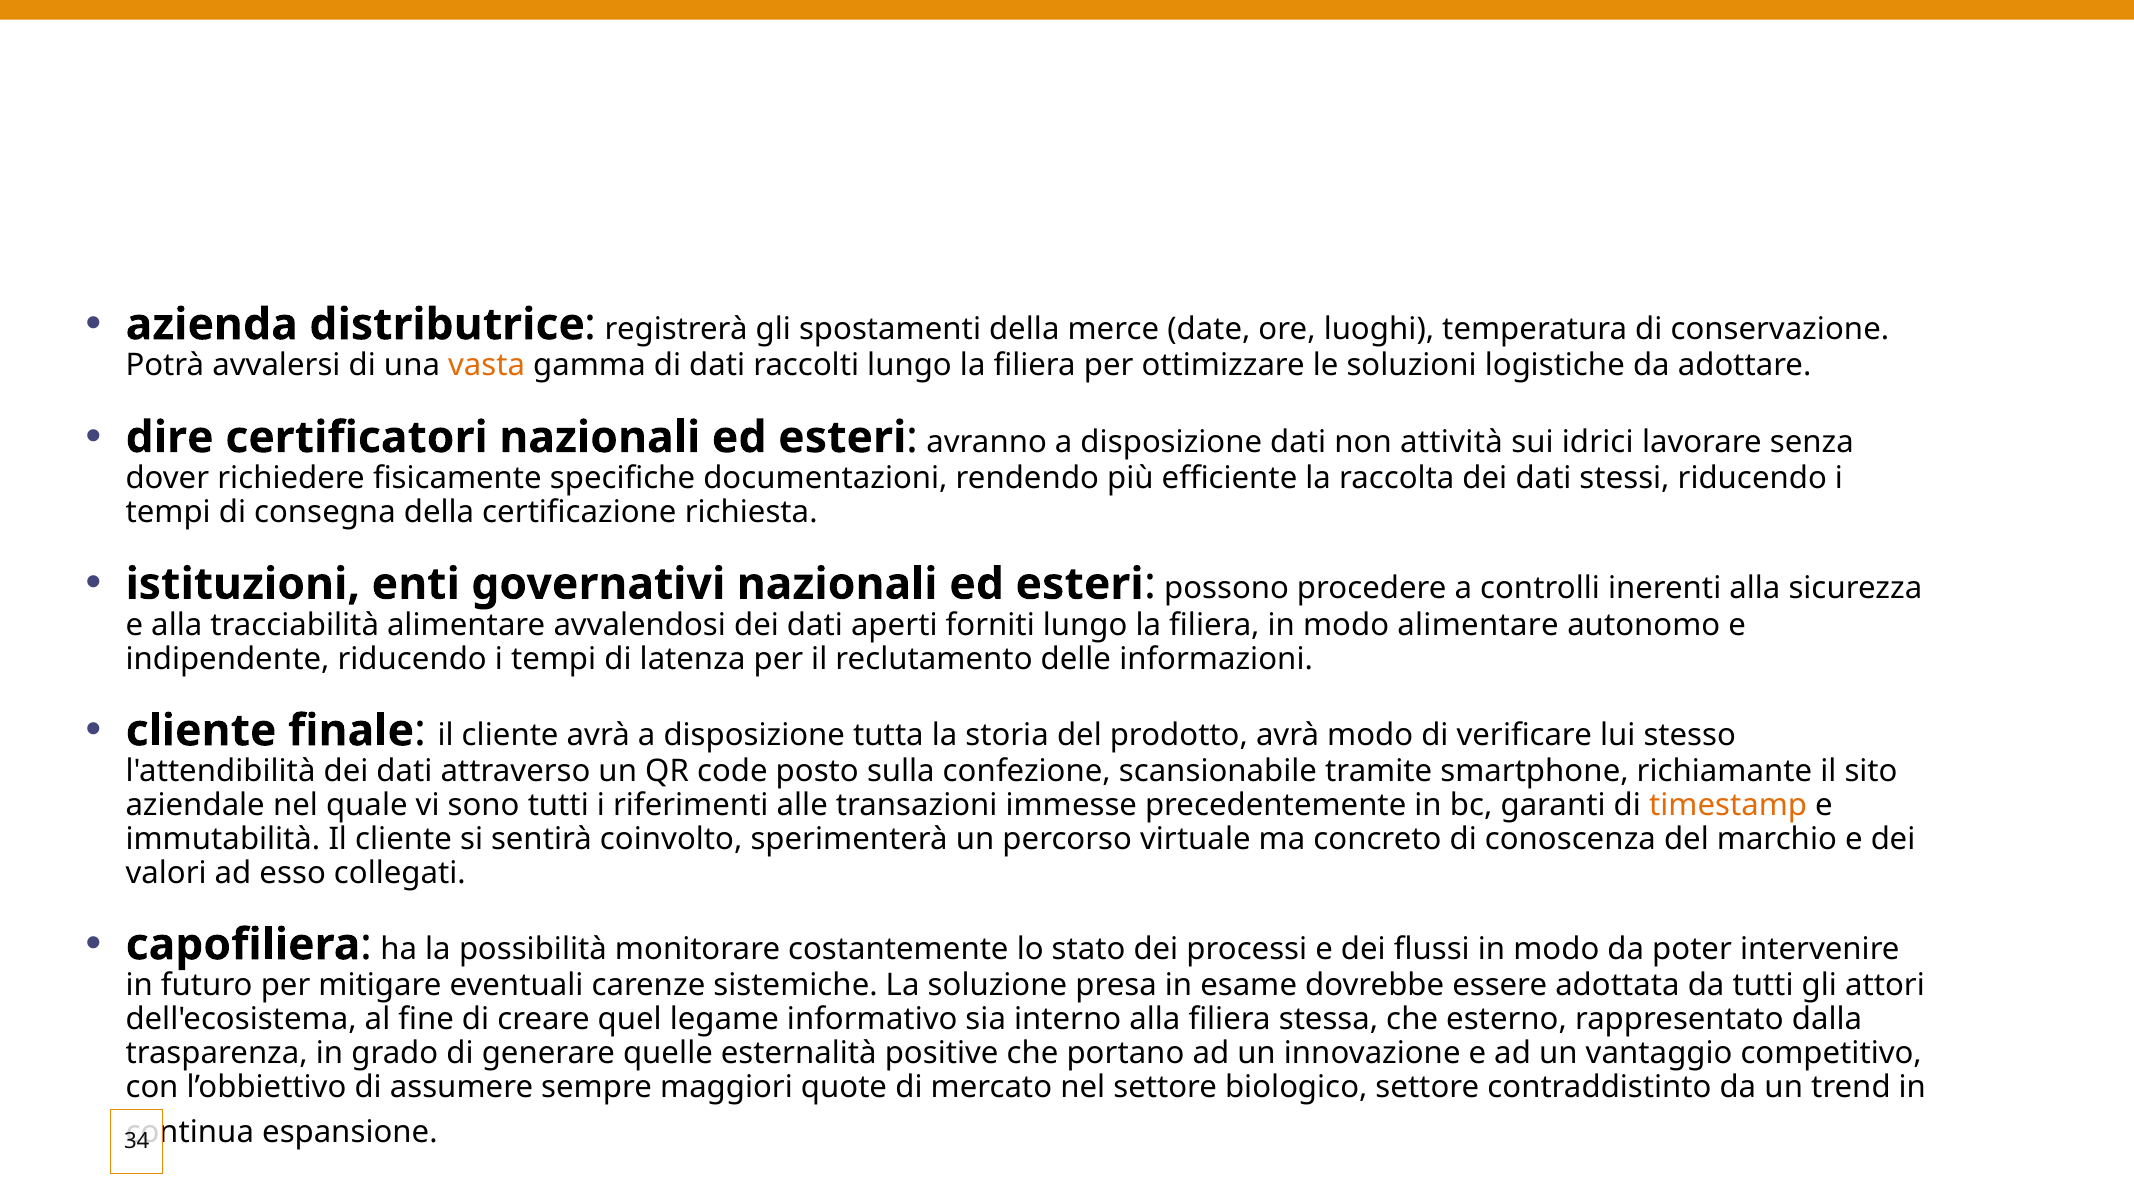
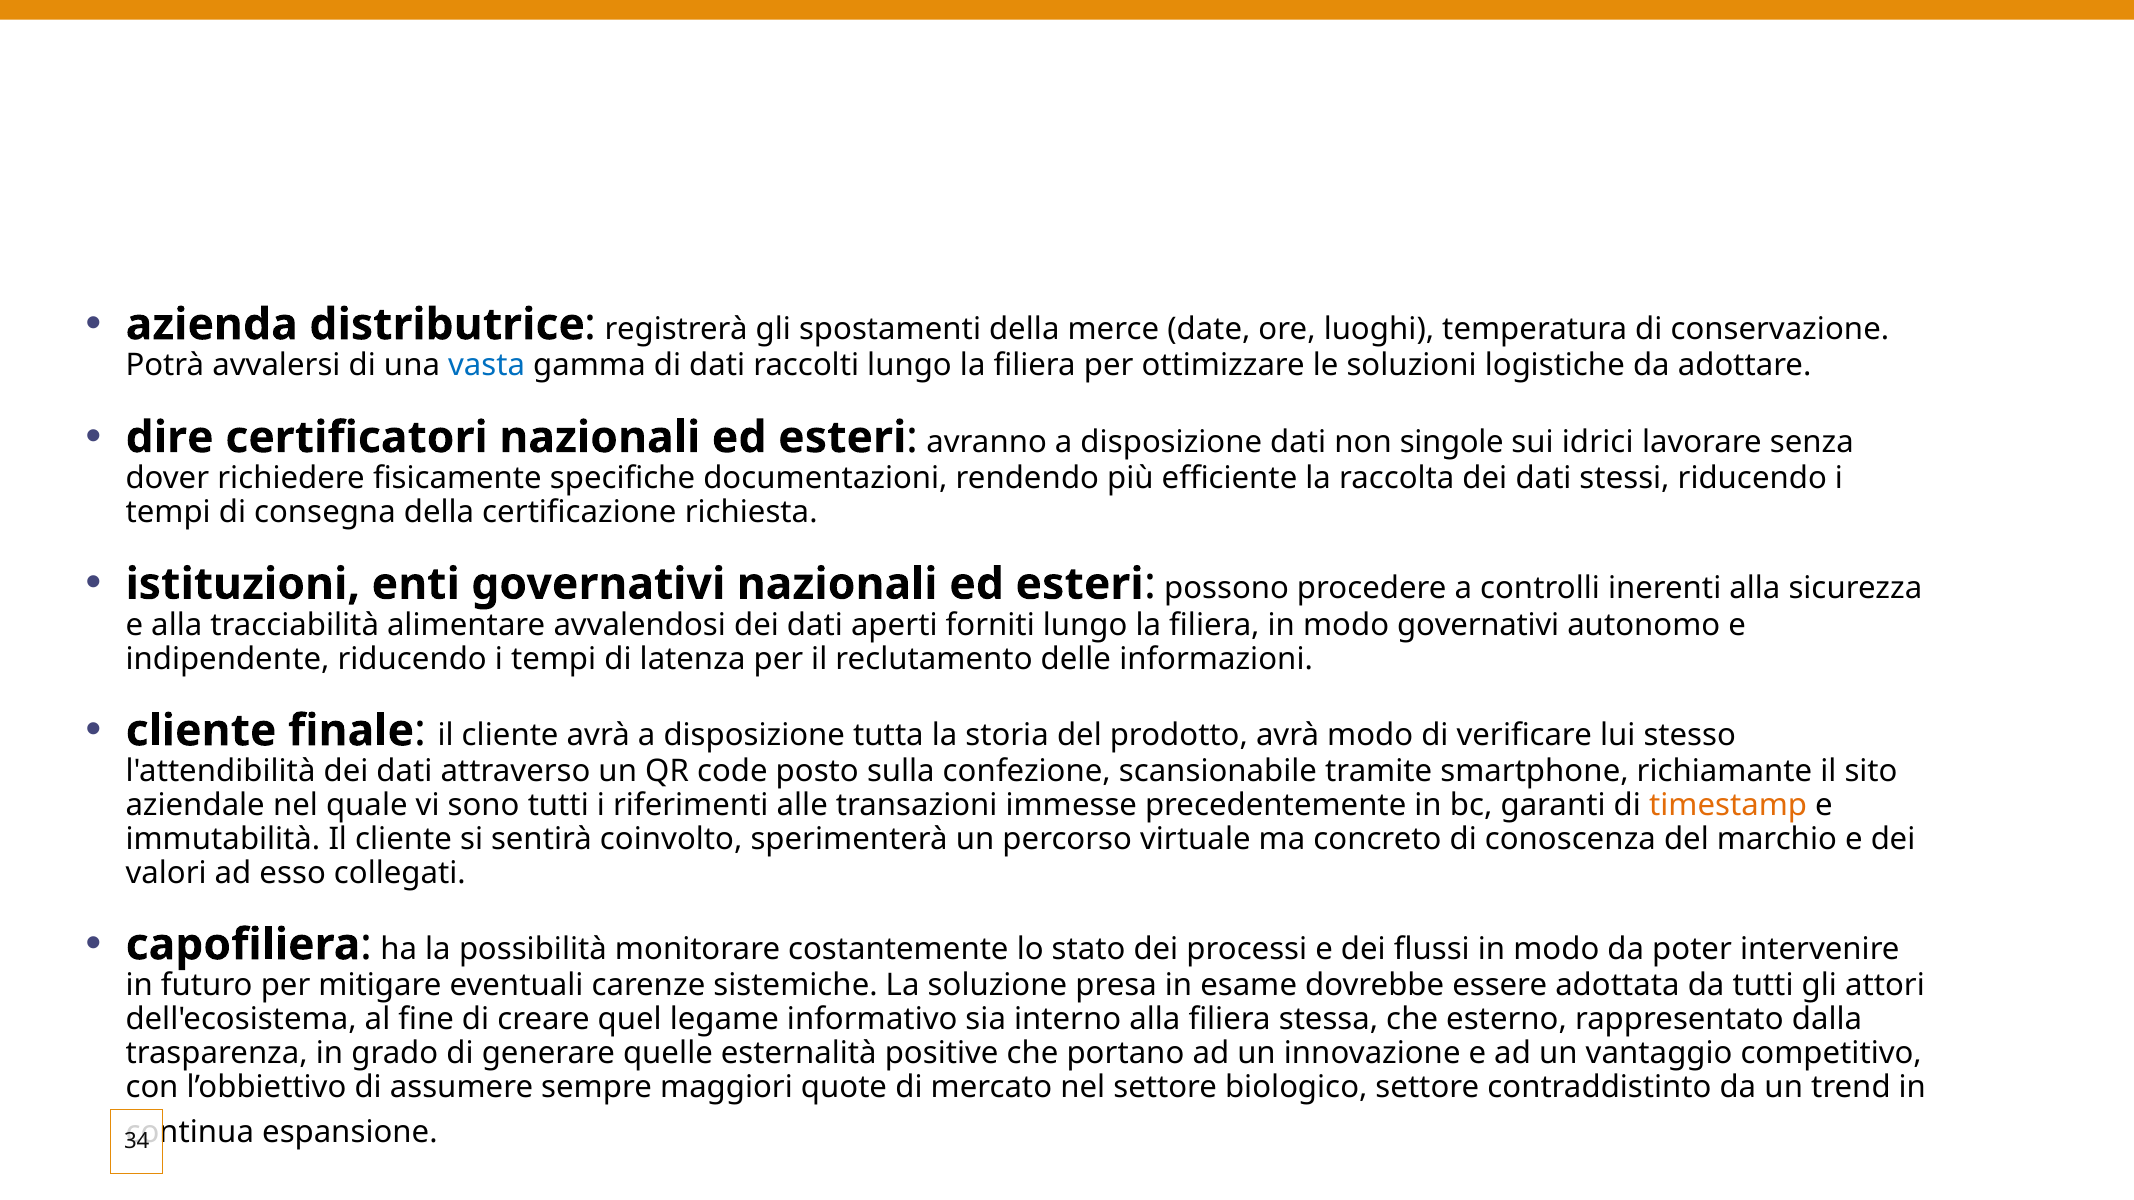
vasta colour: orange -> blue
attività: attività -> singole
modo alimentare: alimentare -> governativi
